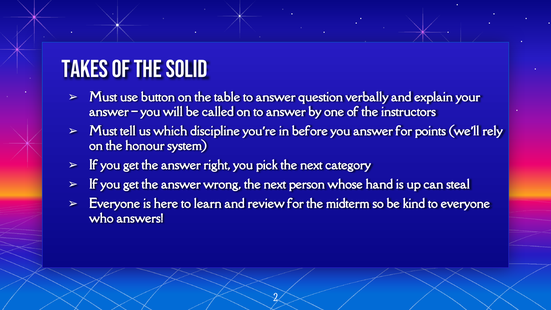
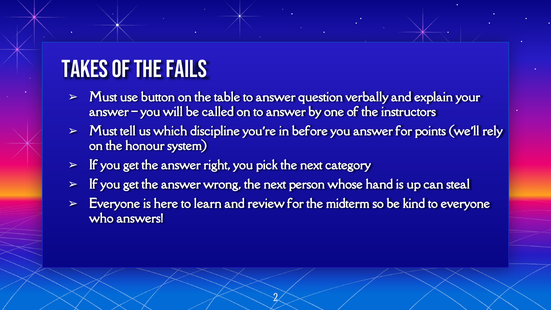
SOLID: SOLID -> FAILS
